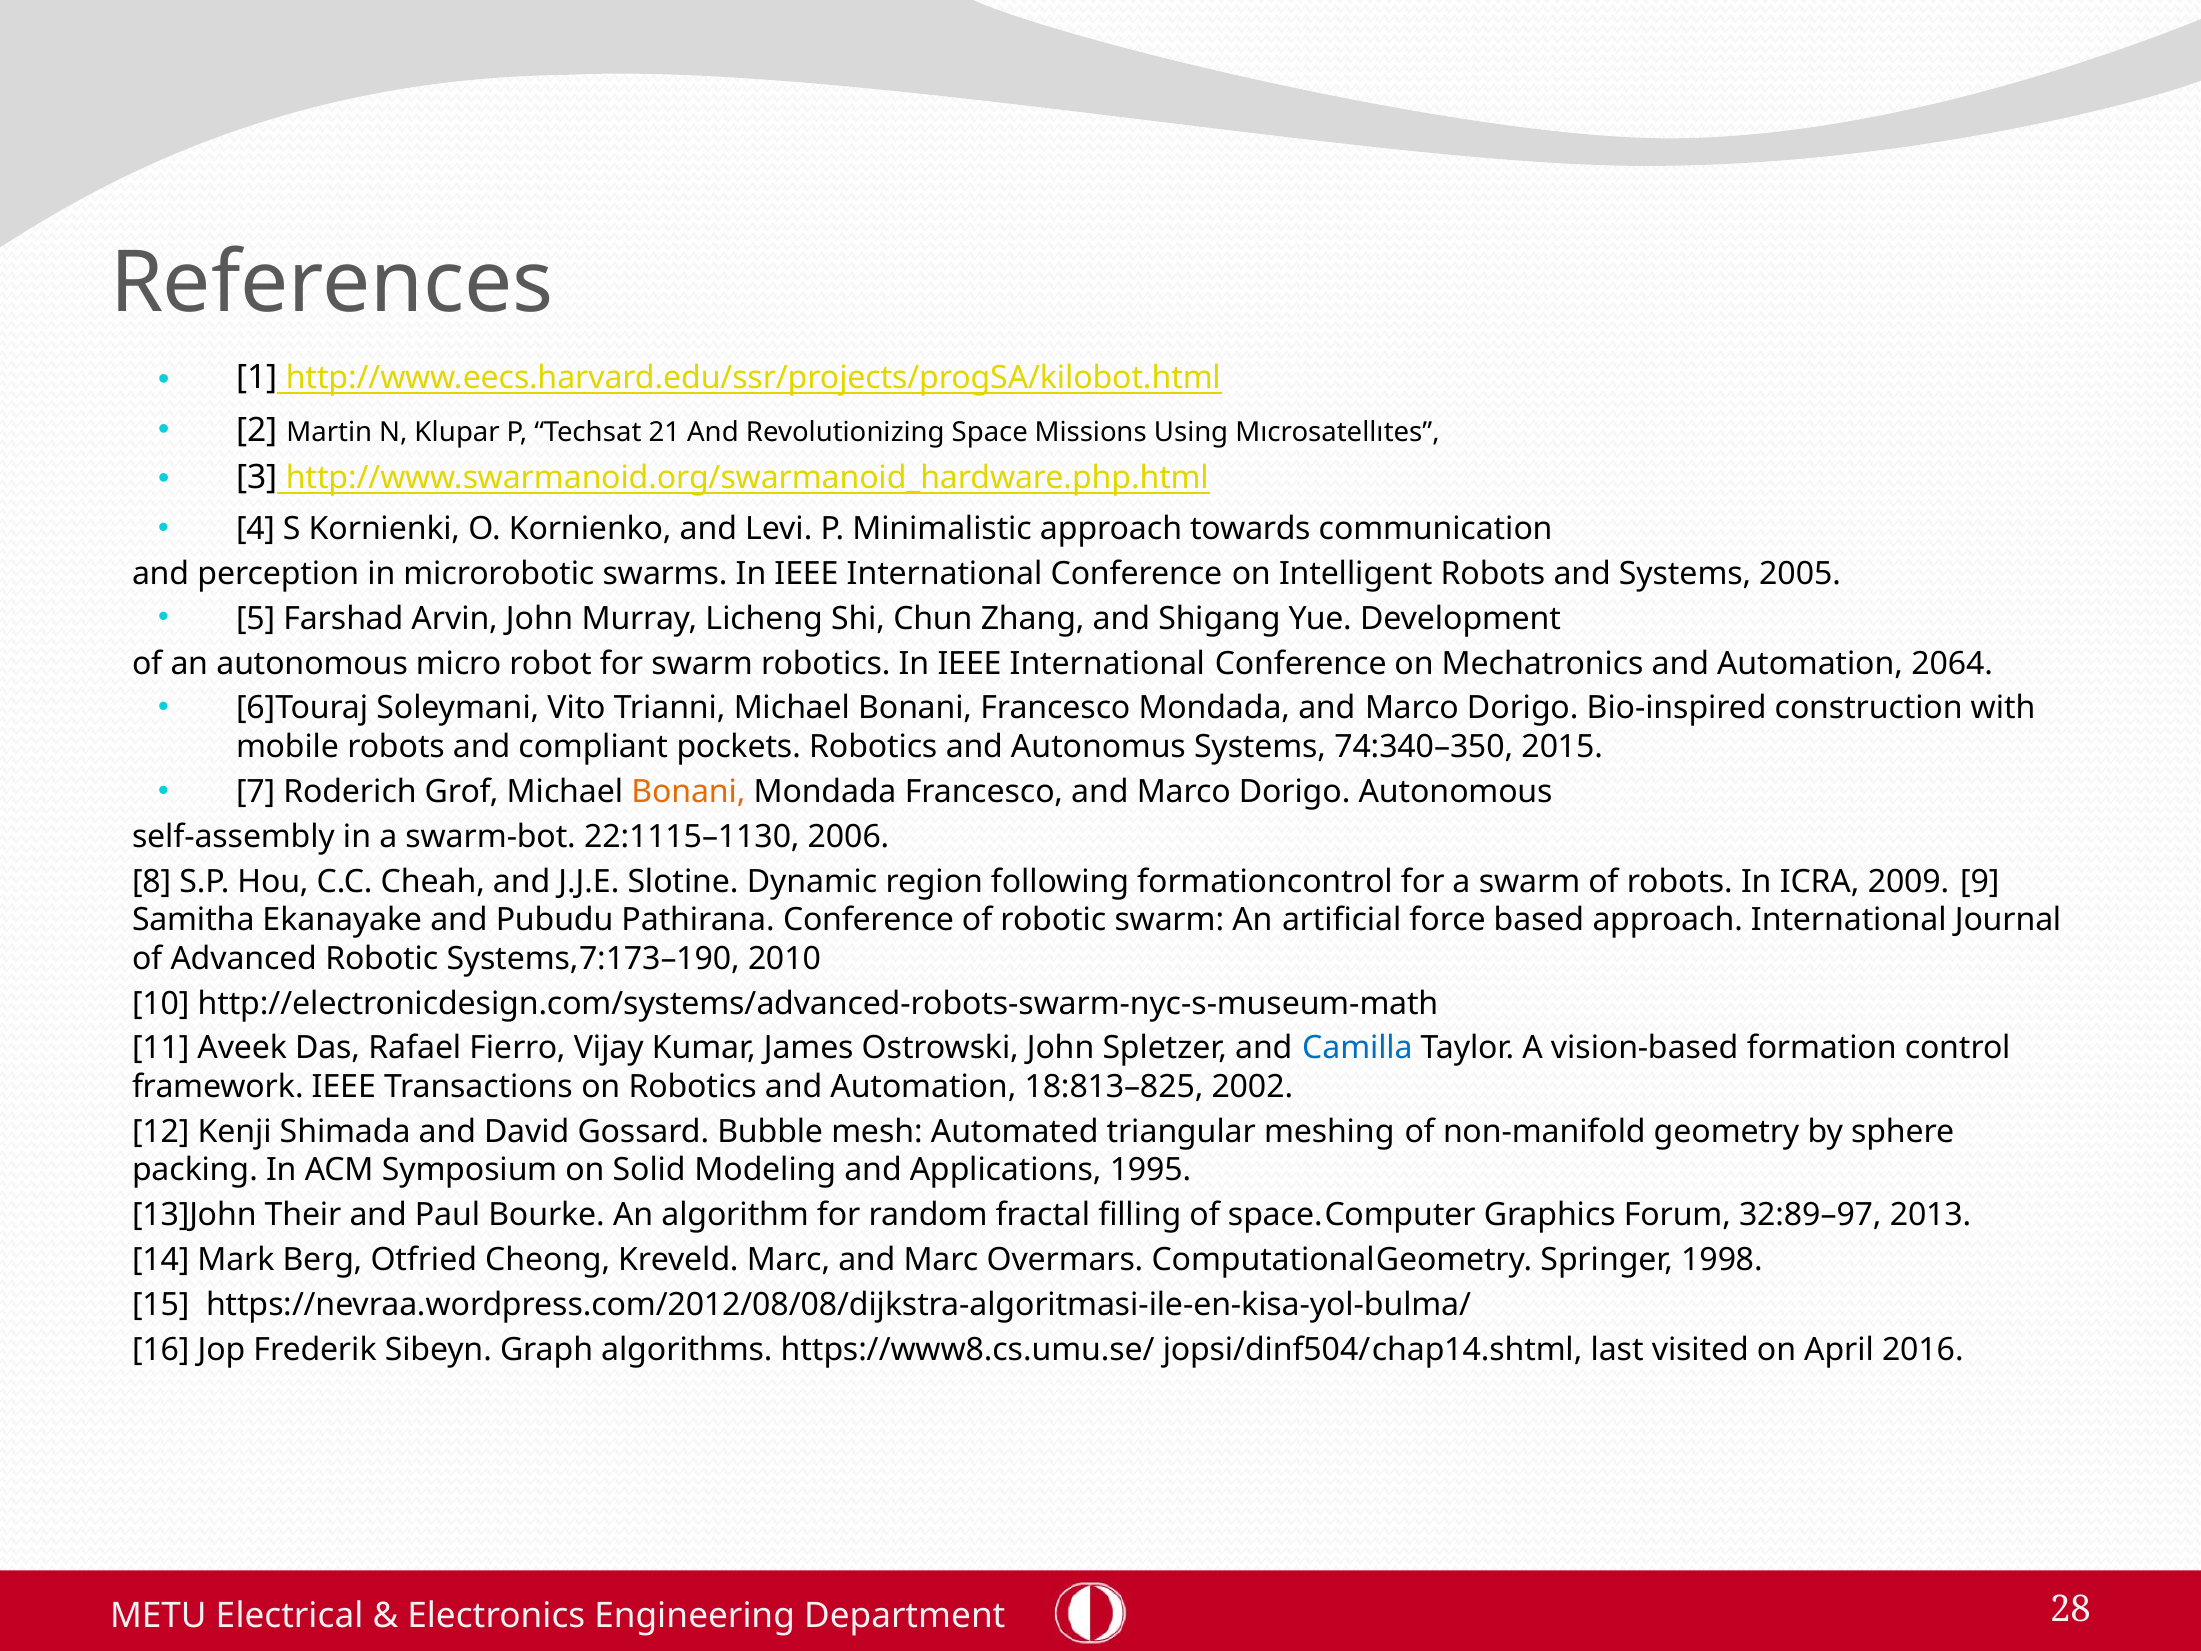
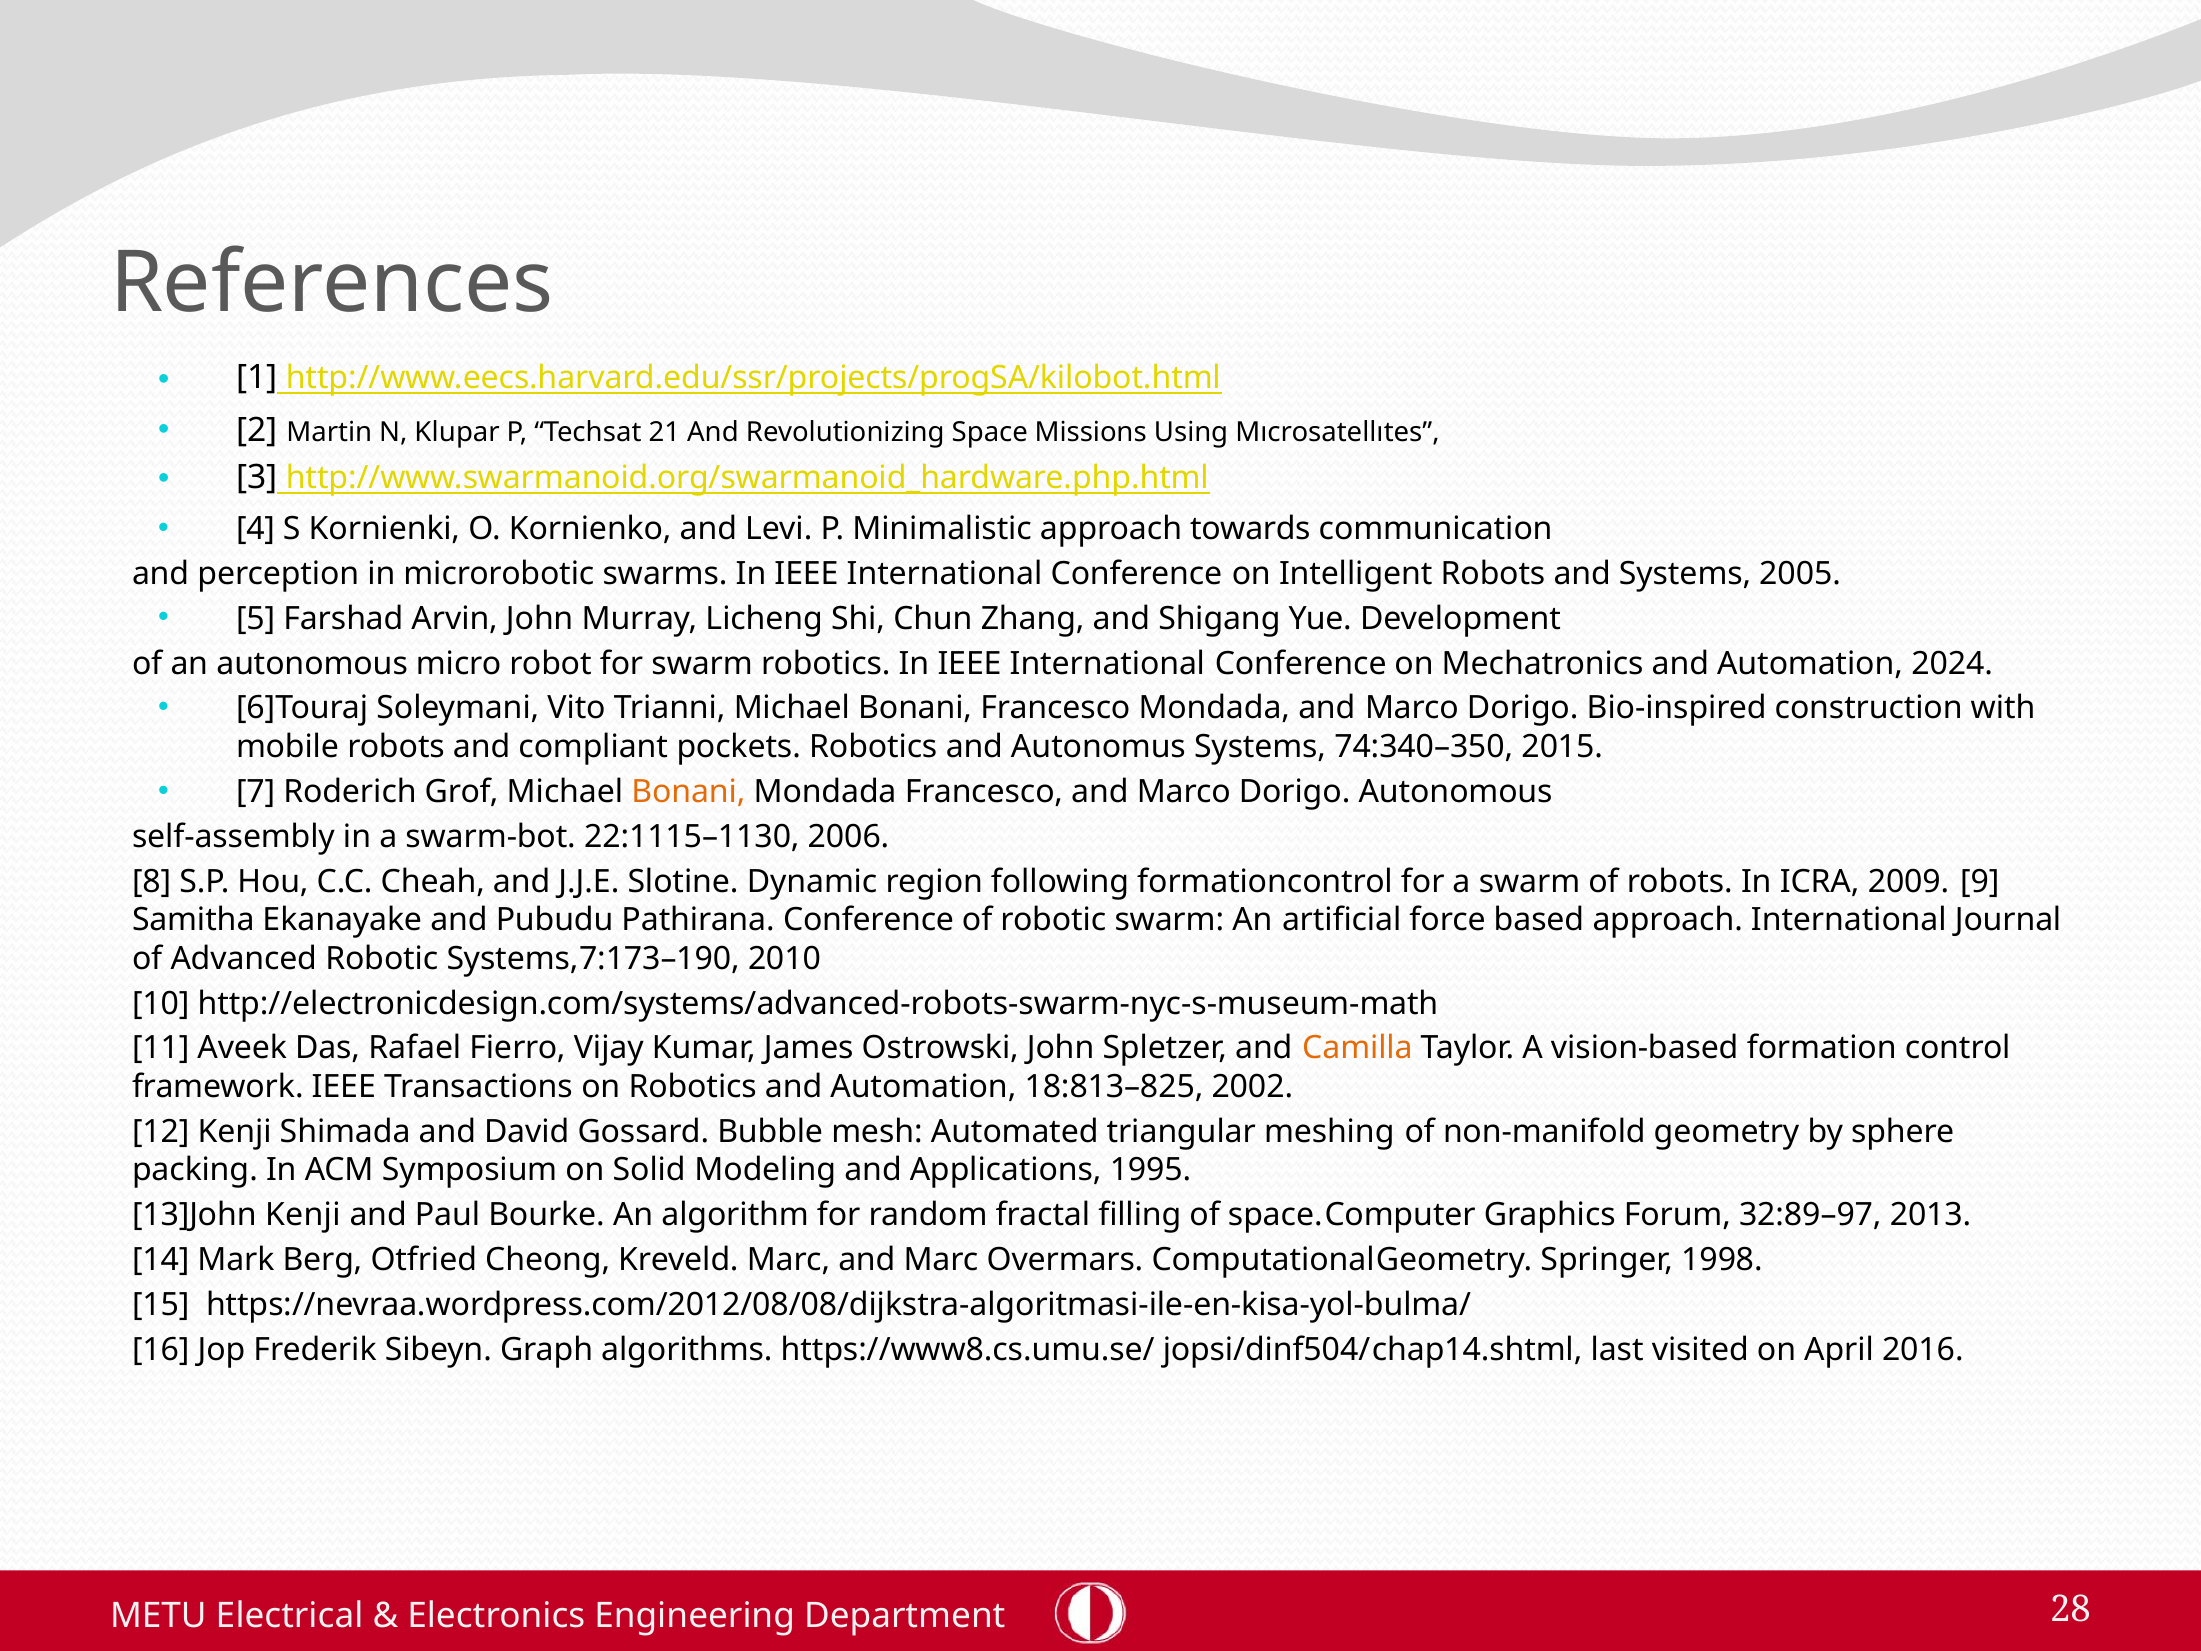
2064: 2064 -> 2024
Camilla colour: blue -> orange
13]John Their: Their -> Kenji
